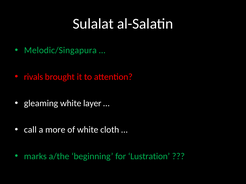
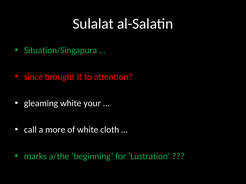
Melodic/Singapura: Melodic/Singapura -> Situation/Singapura
rivals: rivals -> since
layer: layer -> your
